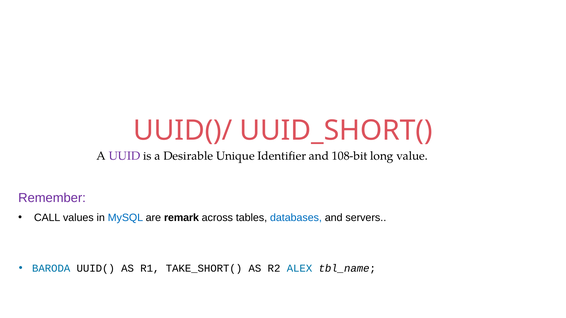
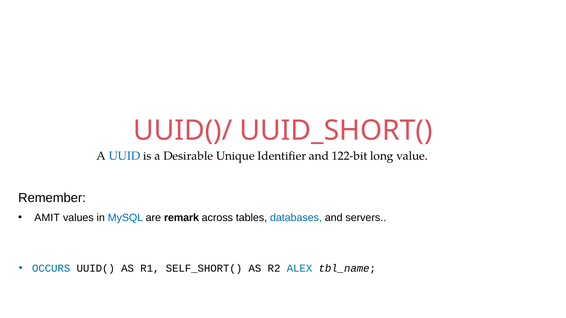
UUID colour: purple -> blue
108-bit: 108-bit -> 122-bit
Remember colour: purple -> black
CALL: CALL -> AMIT
BARODA: BARODA -> OCCURS
TAKE_SHORT(: TAKE_SHORT( -> SELF_SHORT(
